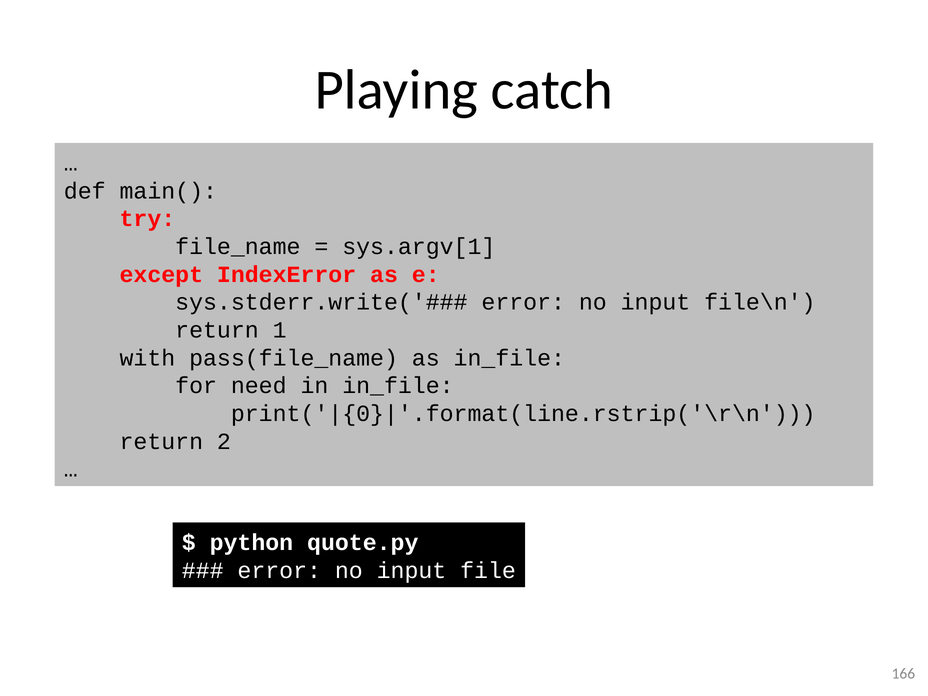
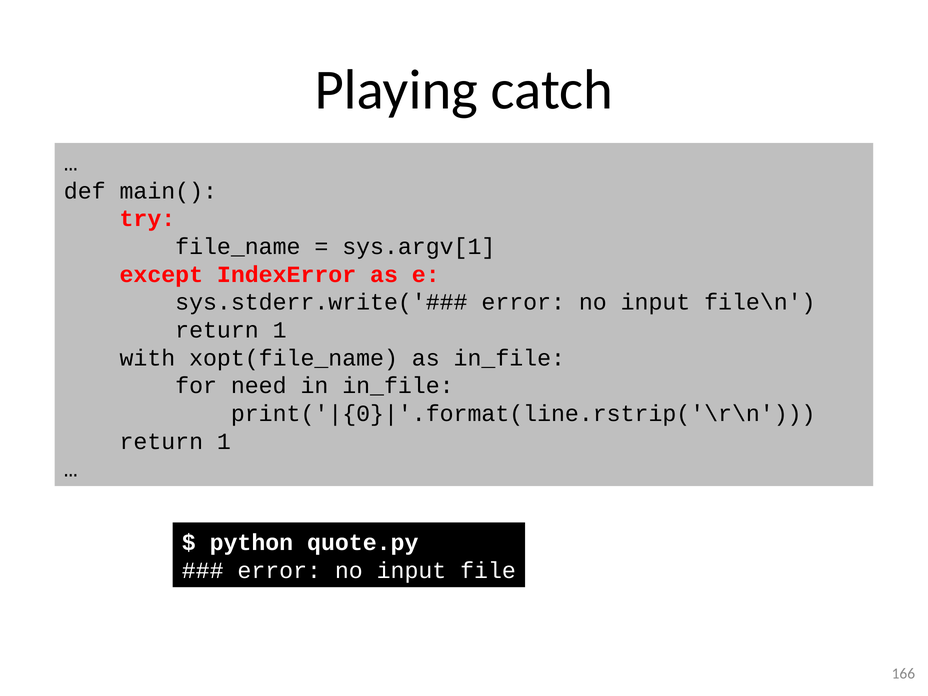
pass(file_name: pass(file_name -> xopt(file_name
2 at (224, 441): 2 -> 1
